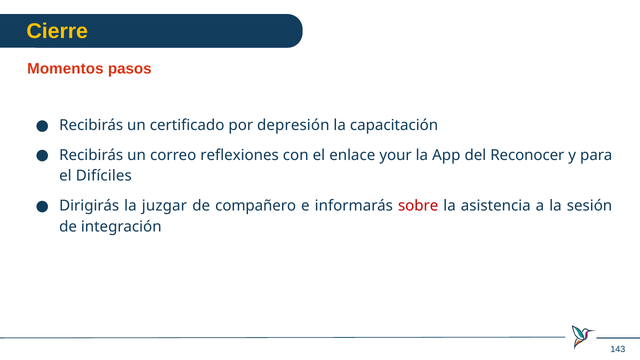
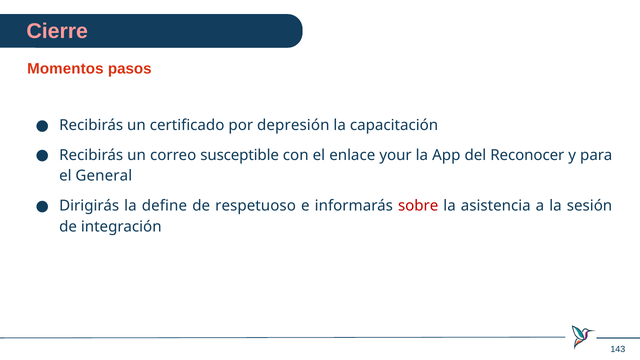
Cierre colour: yellow -> pink
reflexiones: reflexiones -> susceptible
Difíciles: Difíciles -> General
juzgar: juzgar -> define
compañero: compañero -> respetuoso
